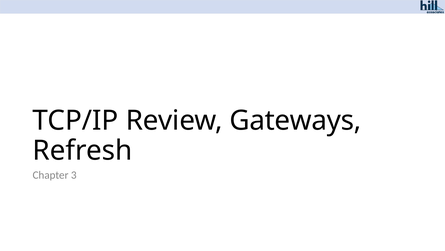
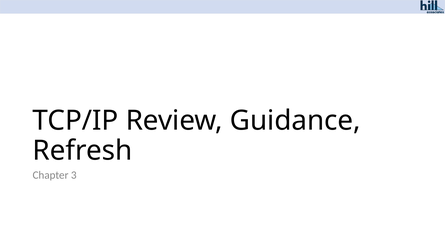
Gateways: Gateways -> Guidance
